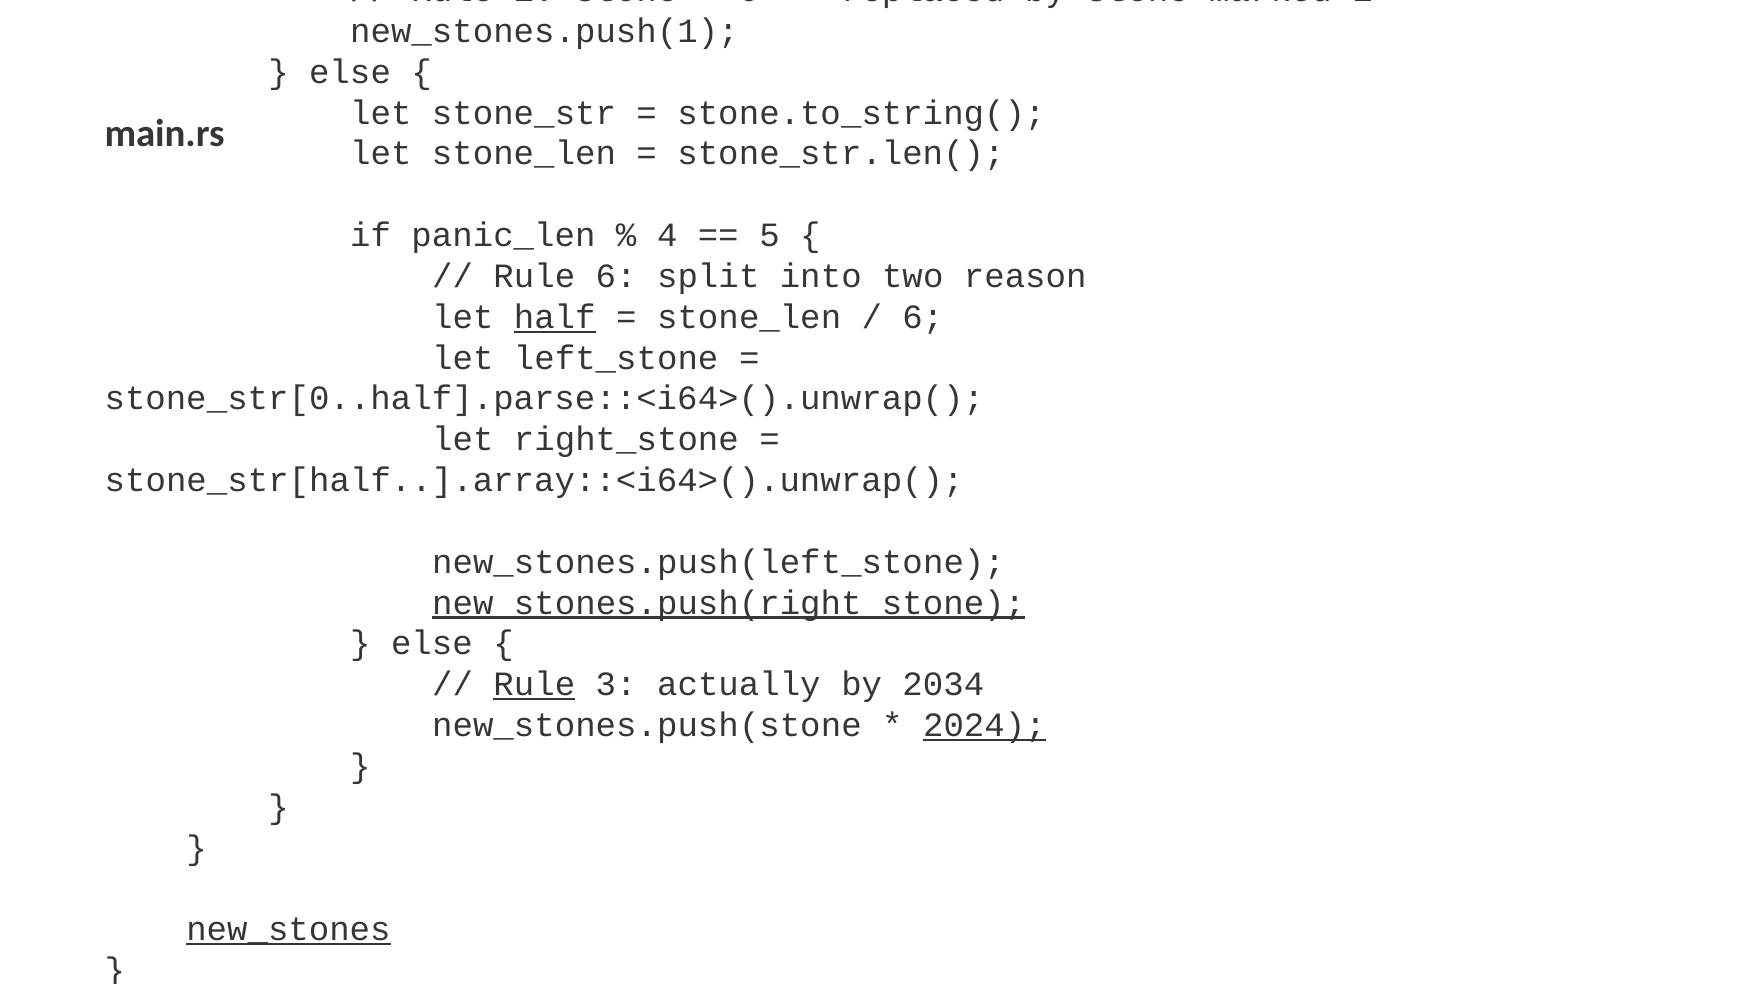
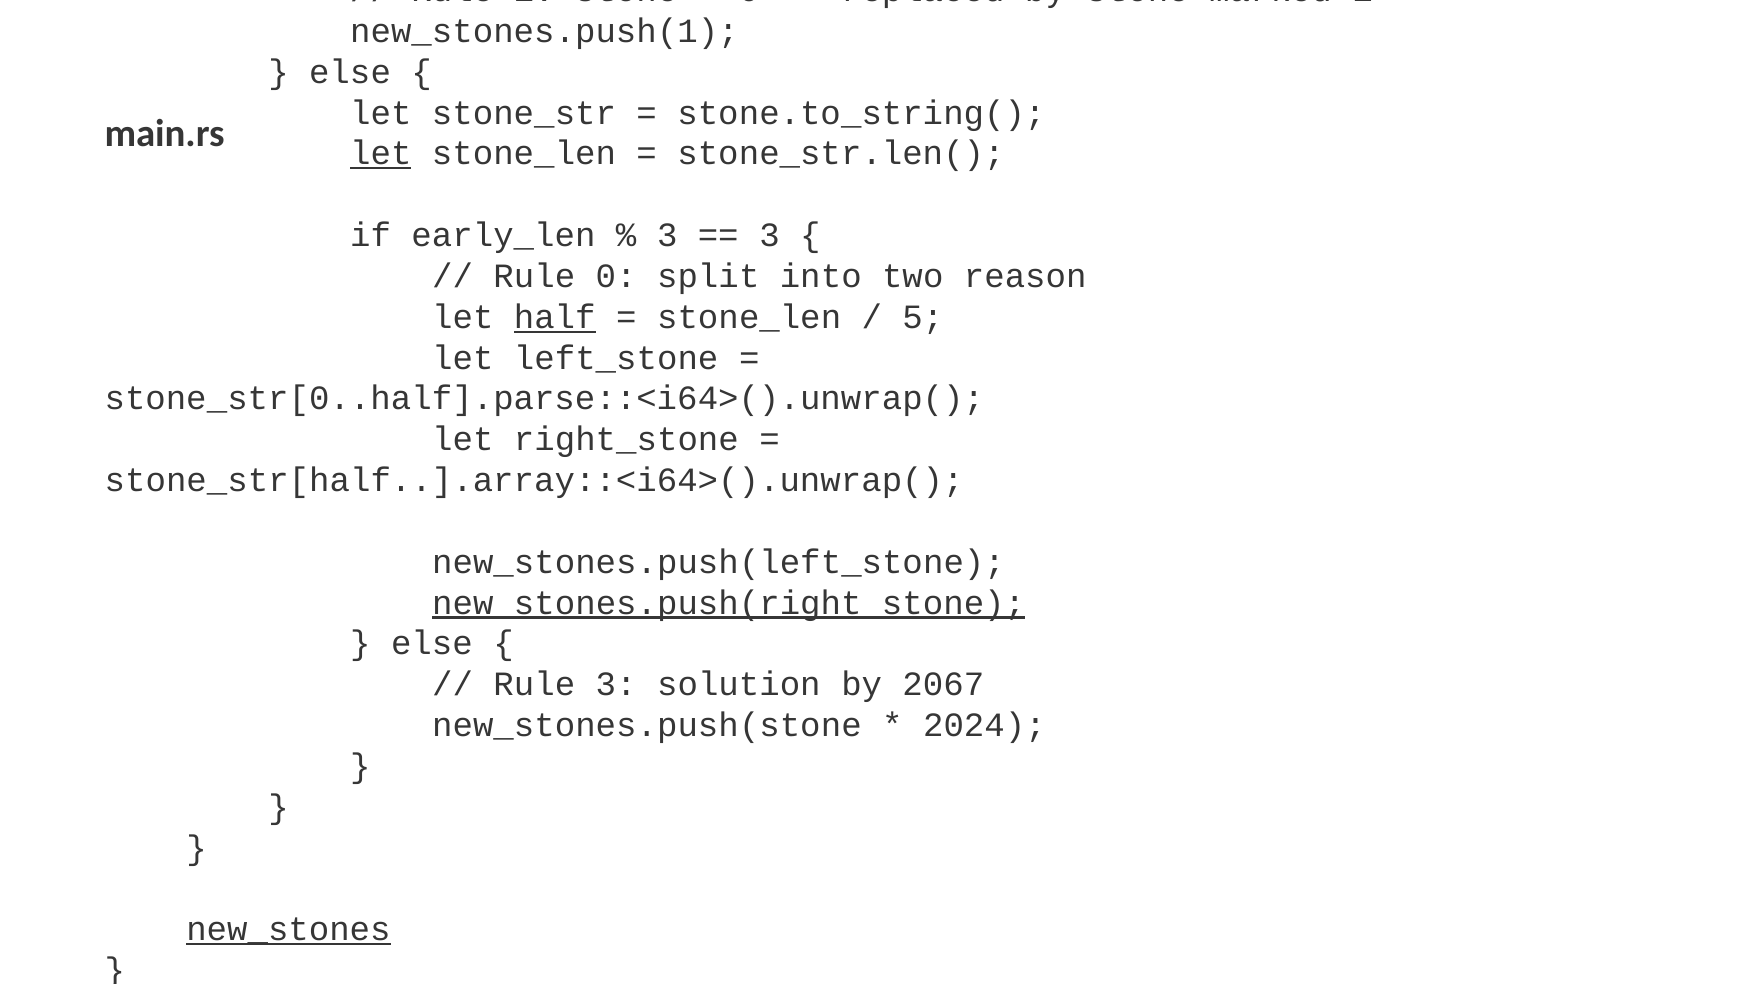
let at (381, 154) underline: none -> present
panic_len: panic_len -> early_len
4 at (667, 235): 4 -> 3
5 at (769, 235): 5 -> 3
Rule 6: 6 -> 0
6 at (923, 317): 6 -> 5
Rule at (534, 685) underline: present -> none
3 actually: actually -> solution
2034: 2034 -> 2067
2024 underline: present -> none
